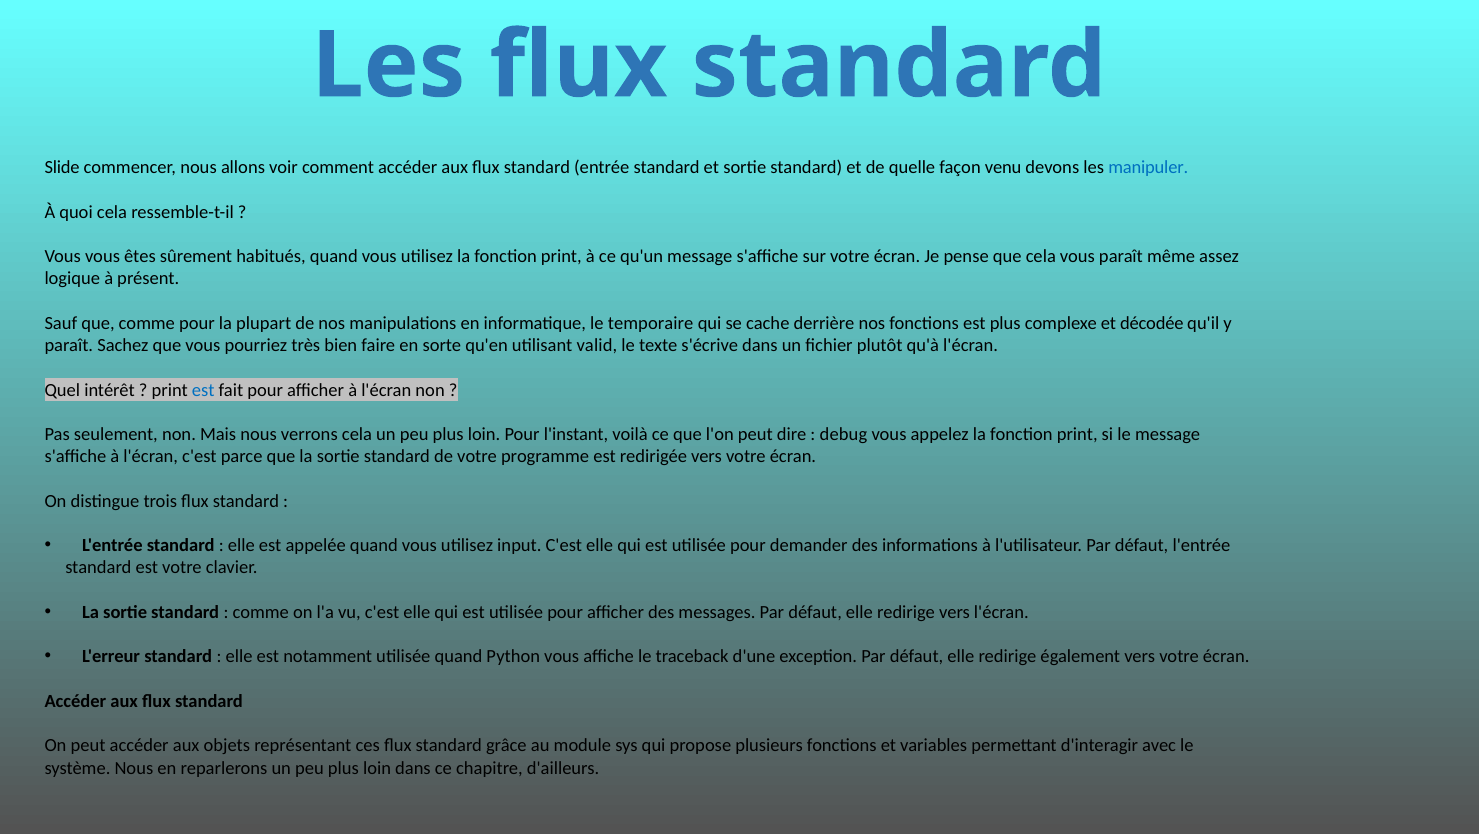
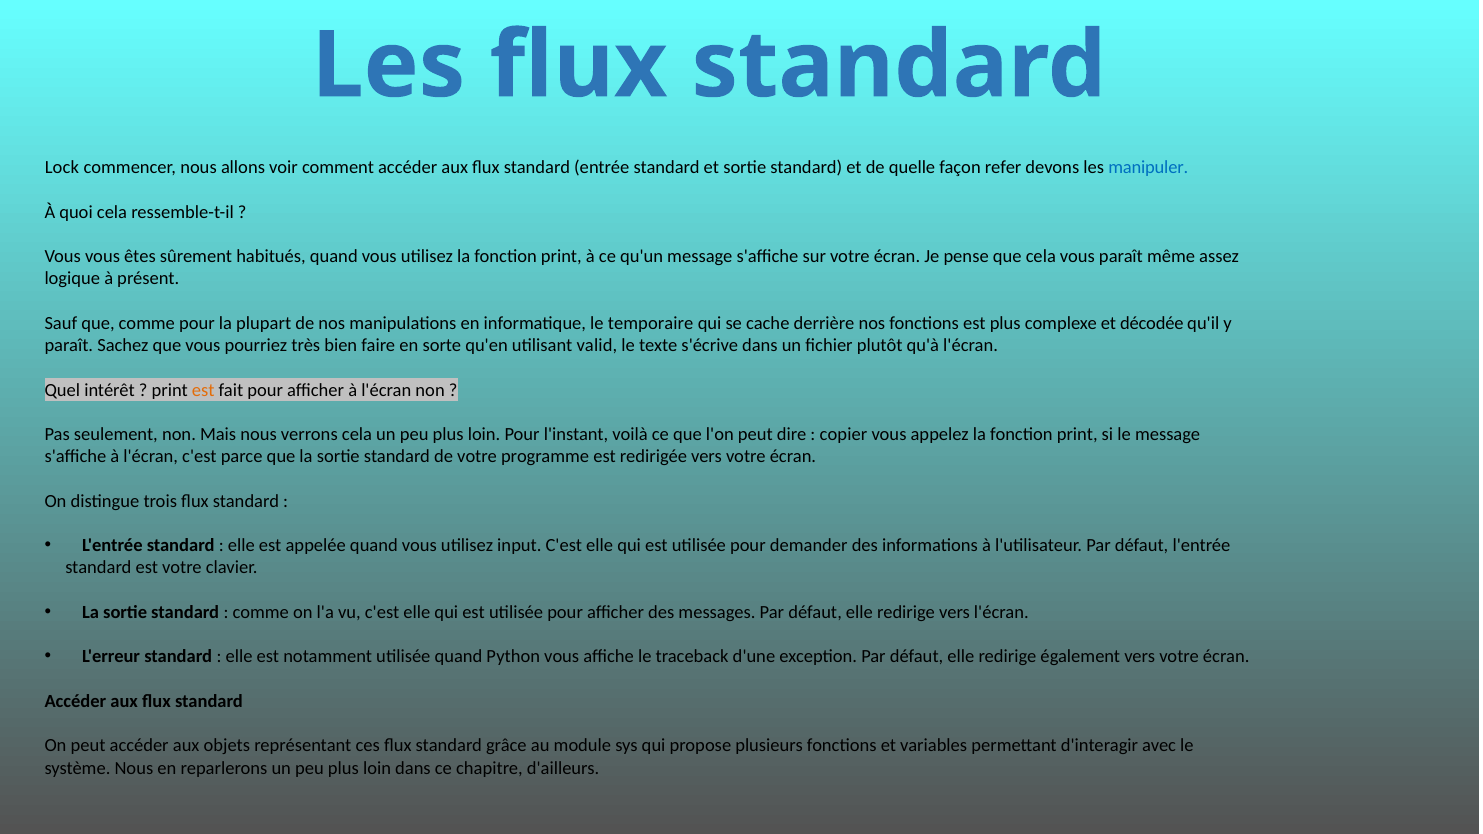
Slide: Slide -> Lock
venu: venu -> refer
est at (203, 390) colour: blue -> orange
debug: debug -> copier
